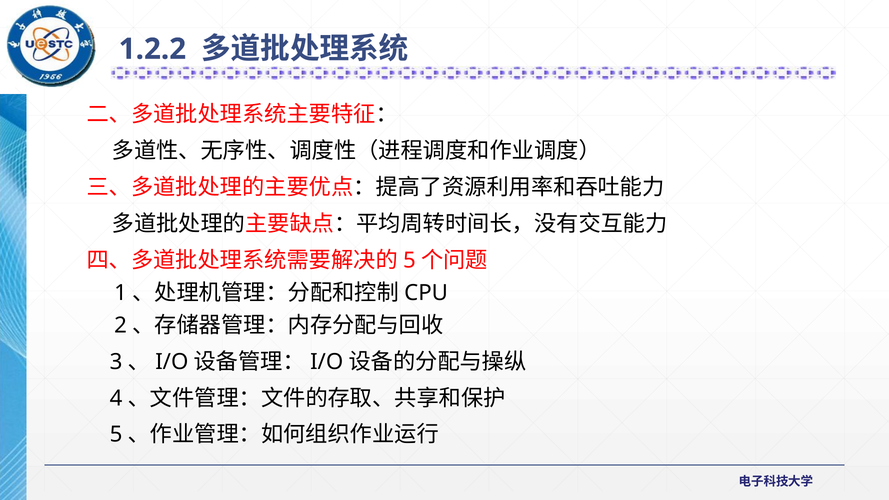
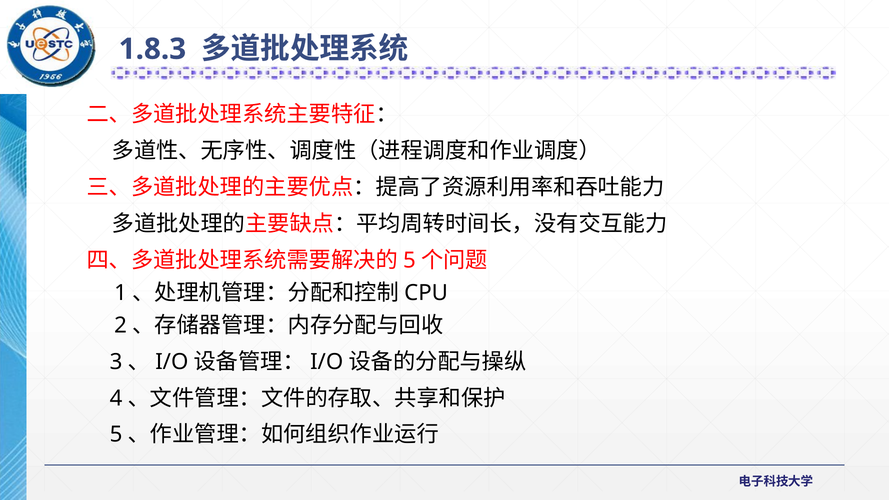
1.2.2: 1.2.2 -> 1.8.3
